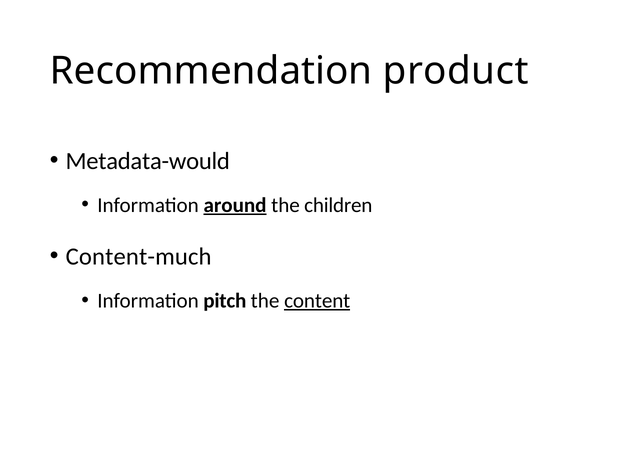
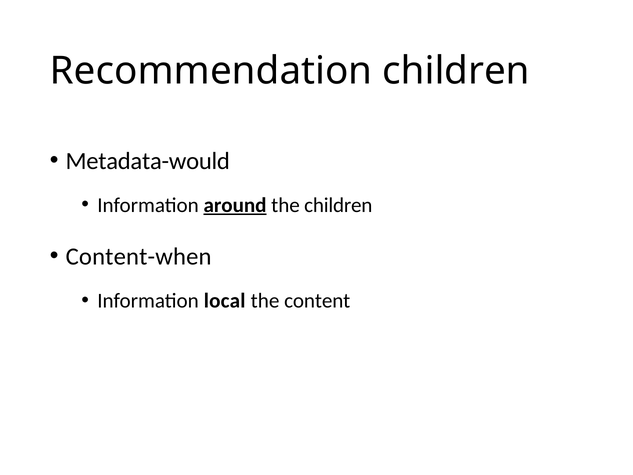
Recommendation product: product -> children
Content-much: Content-much -> Content-when
pitch: pitch -> local
content underline: present -> none
